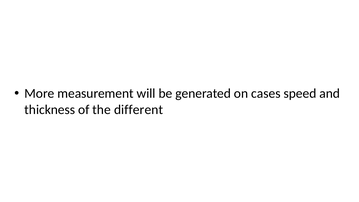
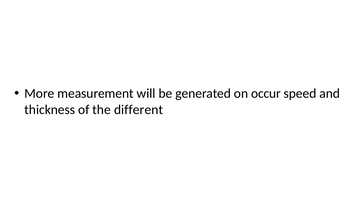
cases: cases -> occur
